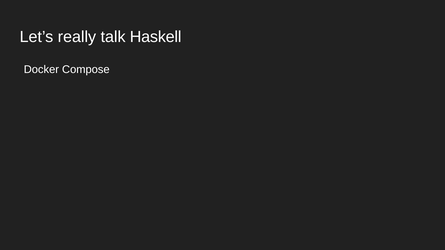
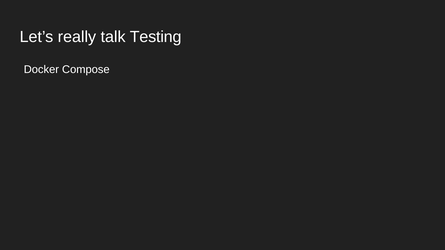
Haskell: Haskell -> Testing
